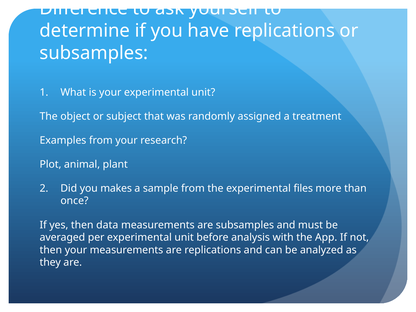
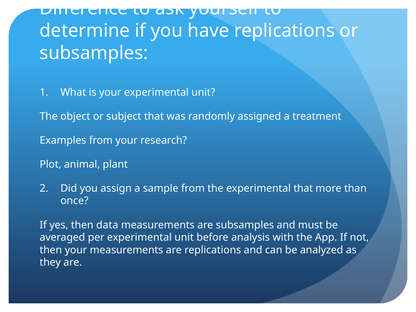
makes: makes -> assign
experimental files: files -> that
